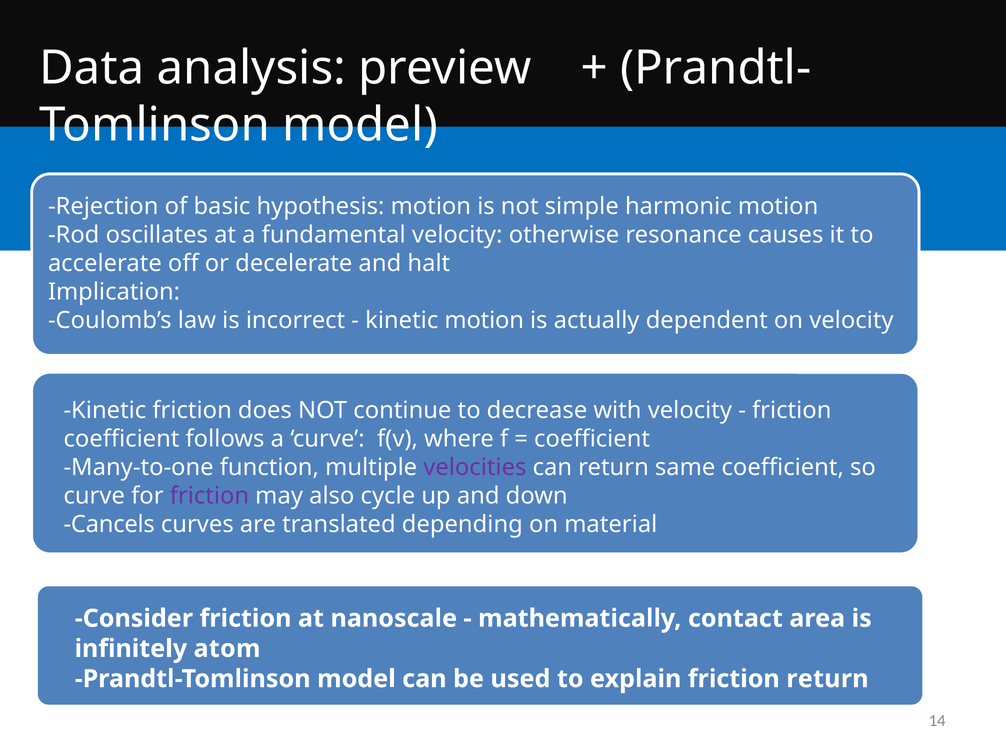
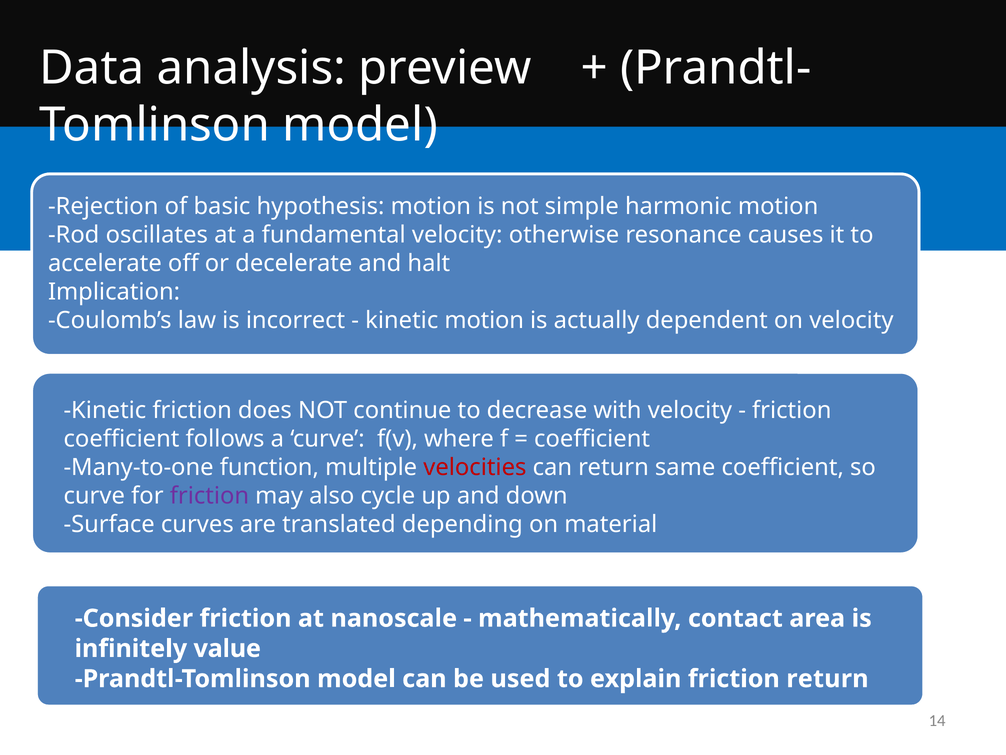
velocities colour: purple -> red
Cancels: Cancels -> Surface
atom: atom -> value
